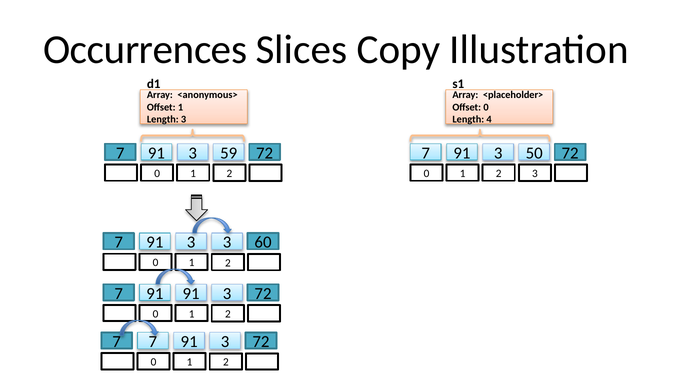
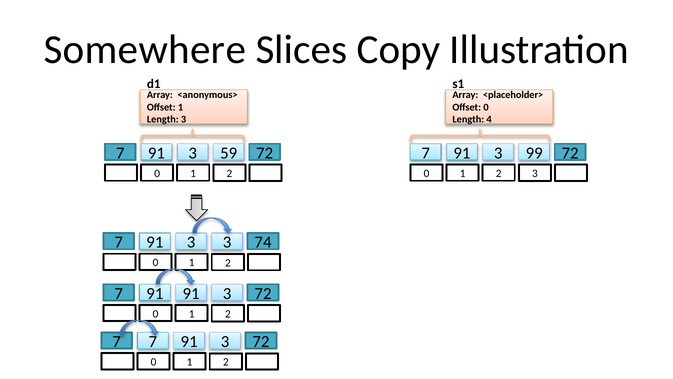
Occurrences: Occurrences -> Somewhere
50: 50 -> 99
60: 60 -> 74
